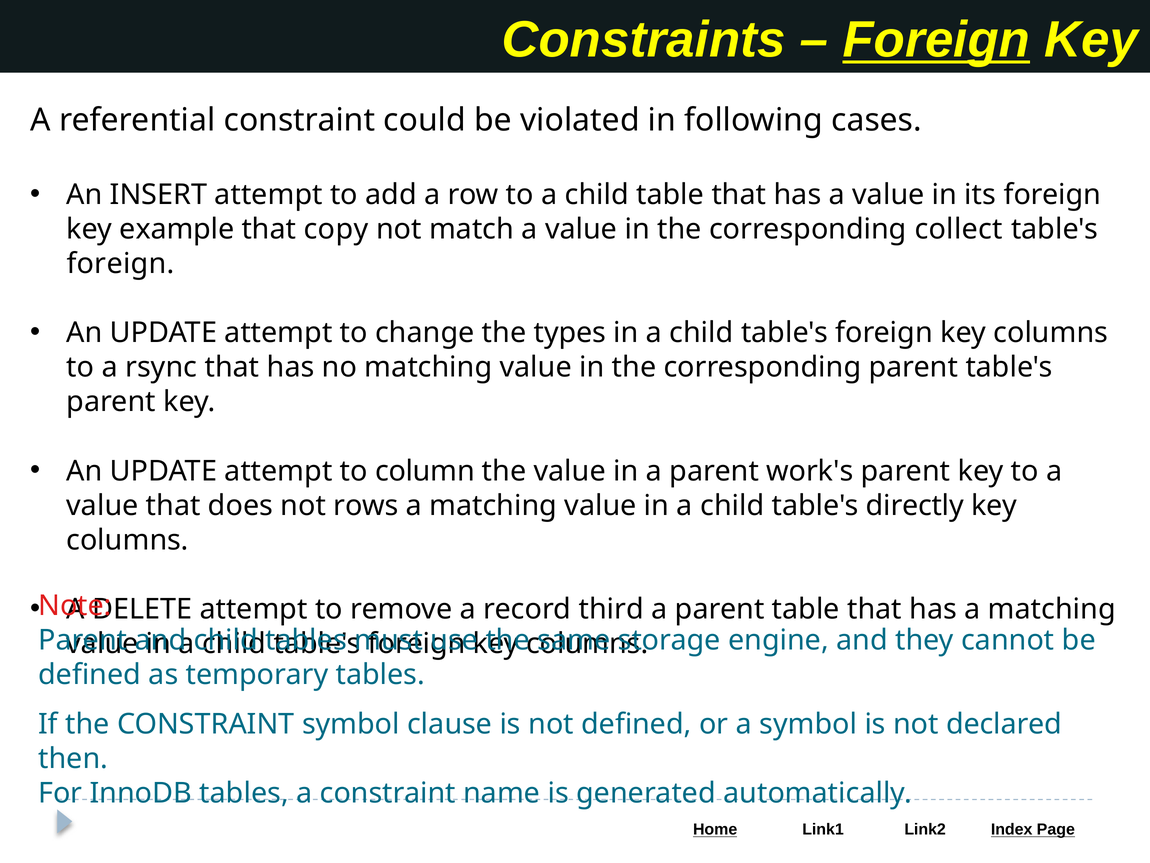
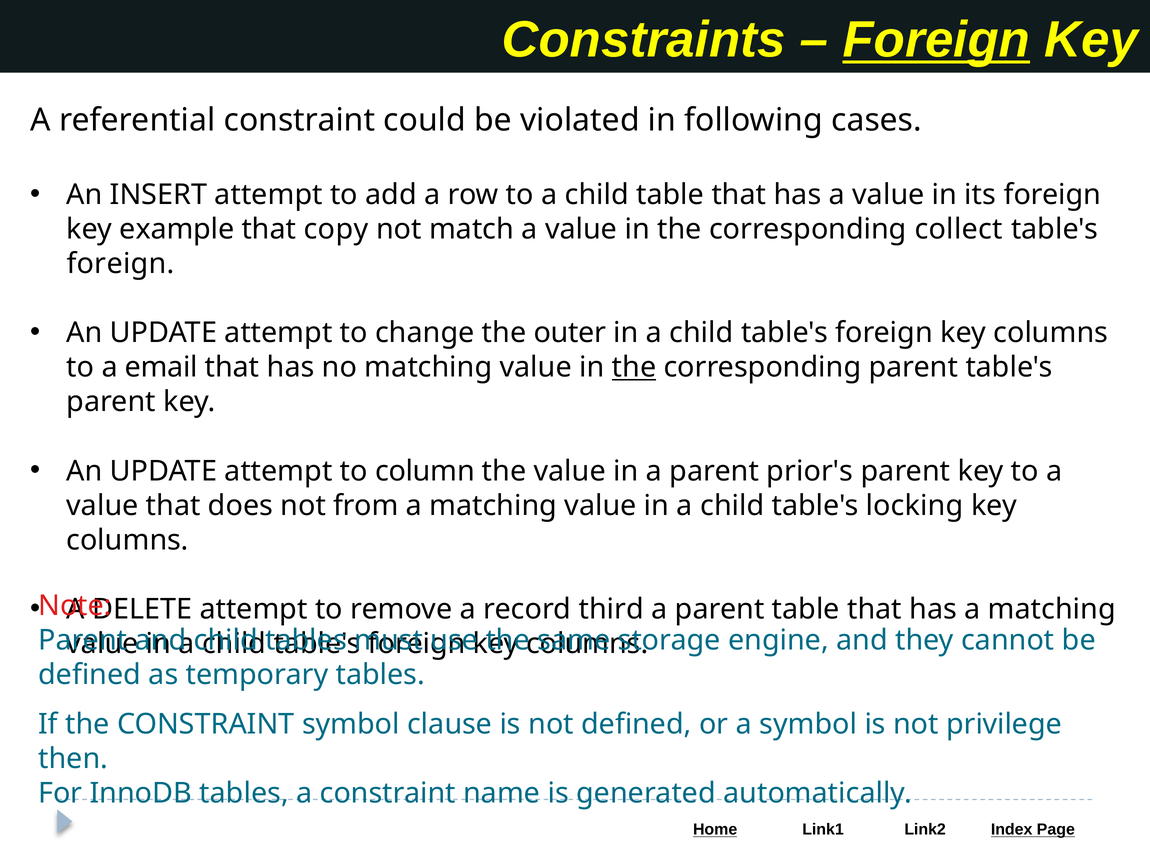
types: types -> outer
rsync: rsync -> email
the at (634, 367) underline: none -> present
work's: work's -> prior's
rows: rows -> from
directly: directly -> locking
declared: declared -> privilege
